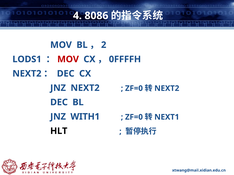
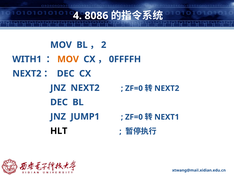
LODS1: LODS1 -> WITH1
MOV at (68, 59) colour: red -> orange
WITH1: WITH1 -> JUMP1
